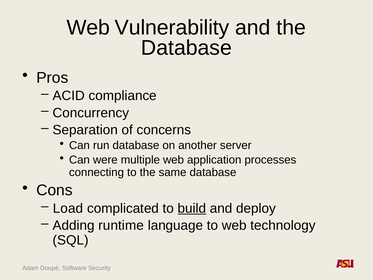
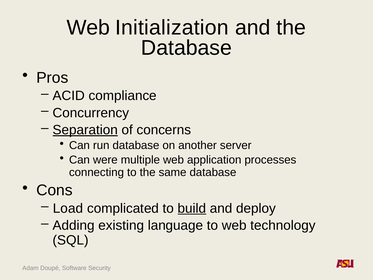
Vulnerability: Vulnerability -> Initialization
Separation underline: none -> present
runtime: runtime -> existing
